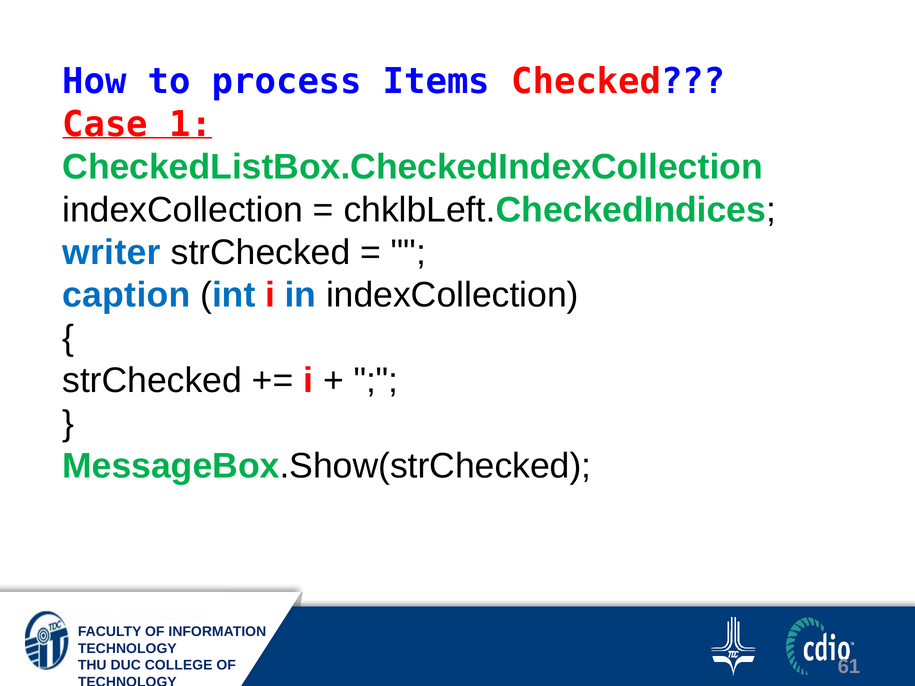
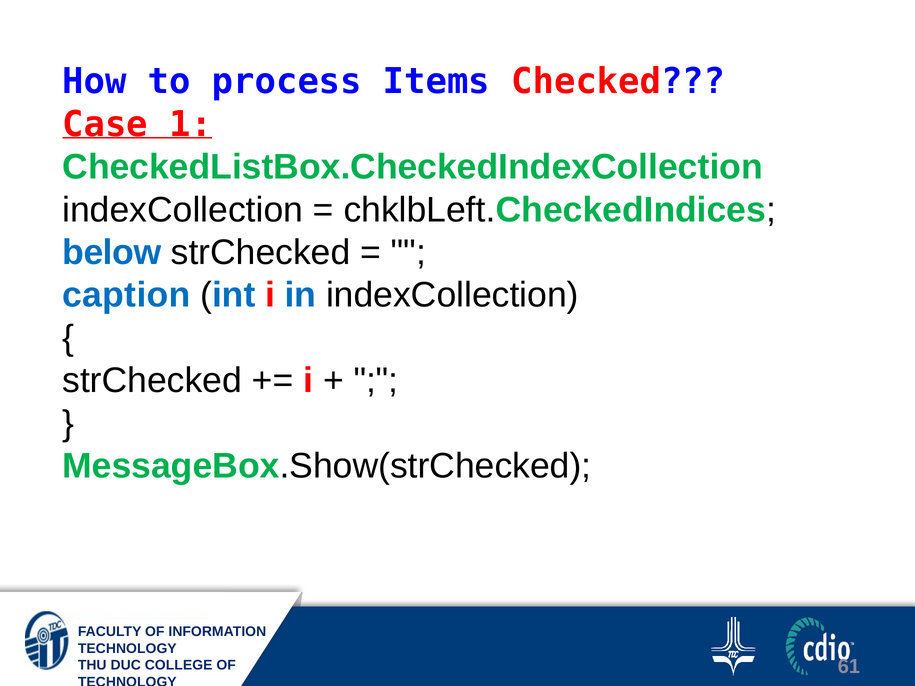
writer: writer -> below
